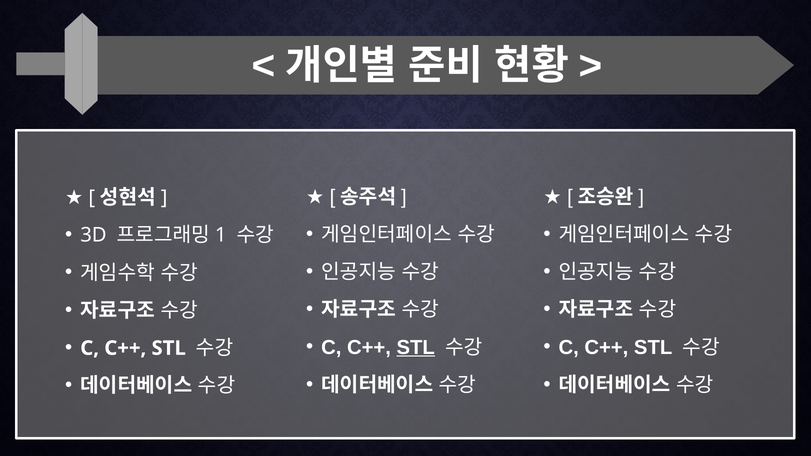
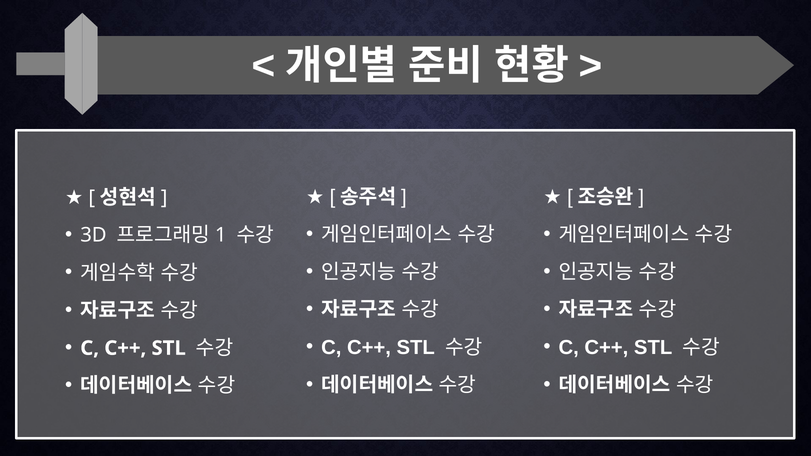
STL at (416, 348) underline: present -> none
